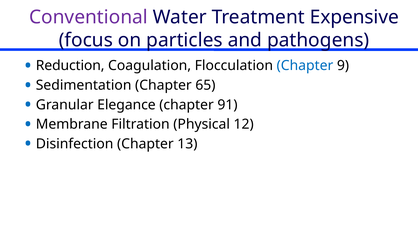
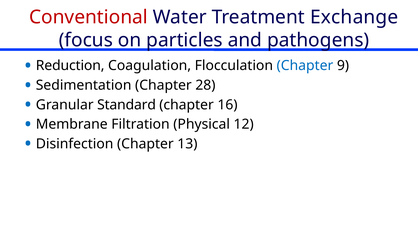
Conventional colour: purple -> red
Expensive: Expensive -> Exchange
65: 65 -> 28
Elegance: Elegance -> Standard
91: 91 -> 16
